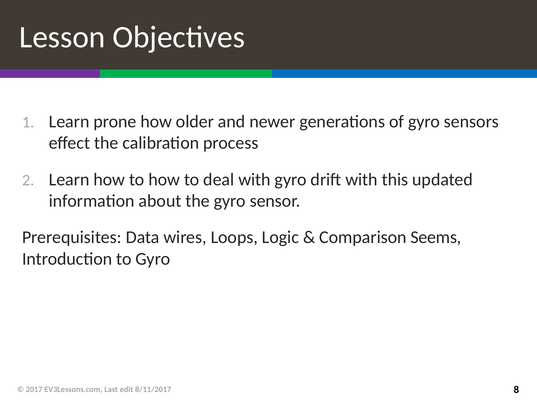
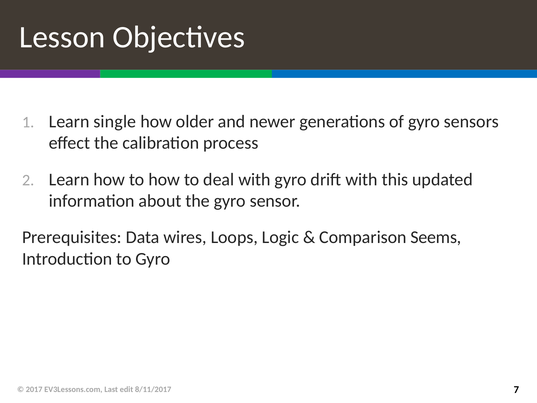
prone: prone -> single
8: 8 -> 7
